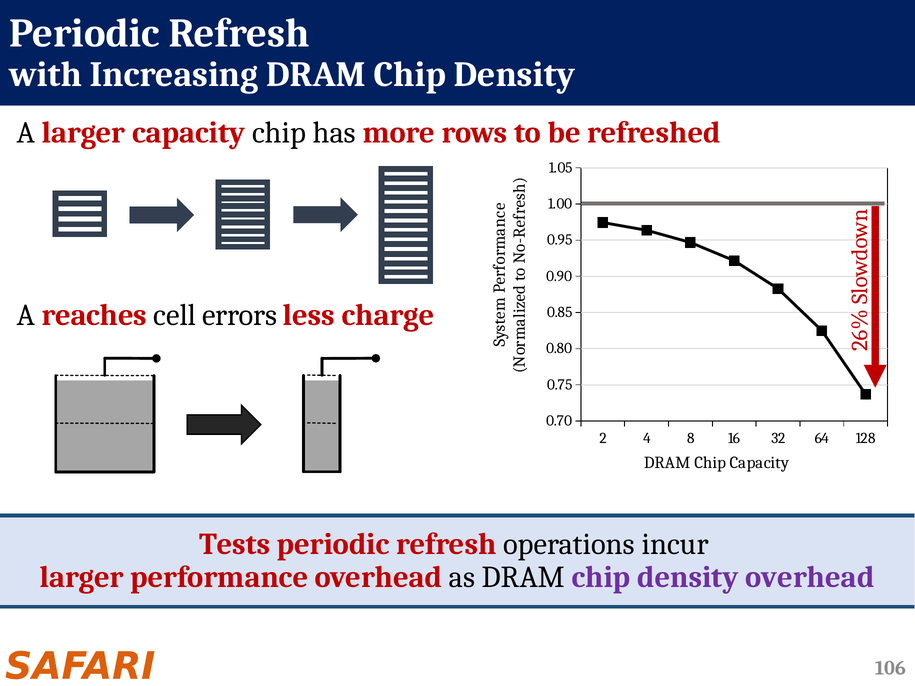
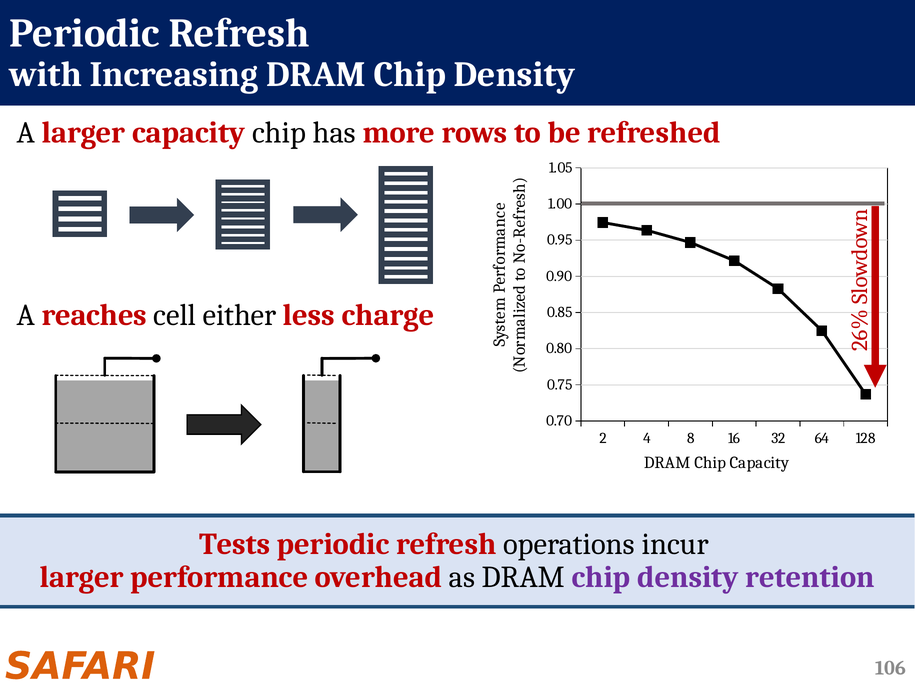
errors: errors -> either
density overhead: overhead -> retention
